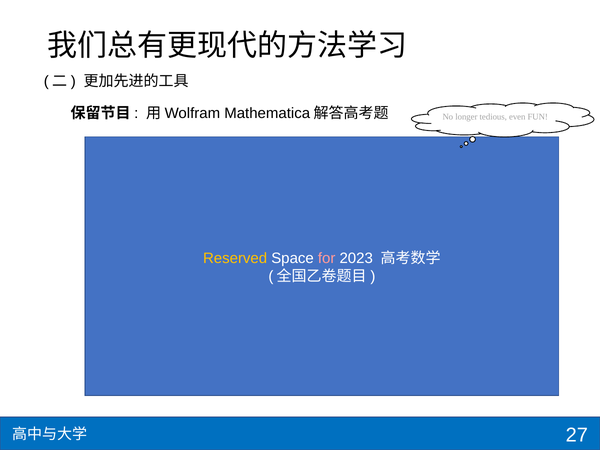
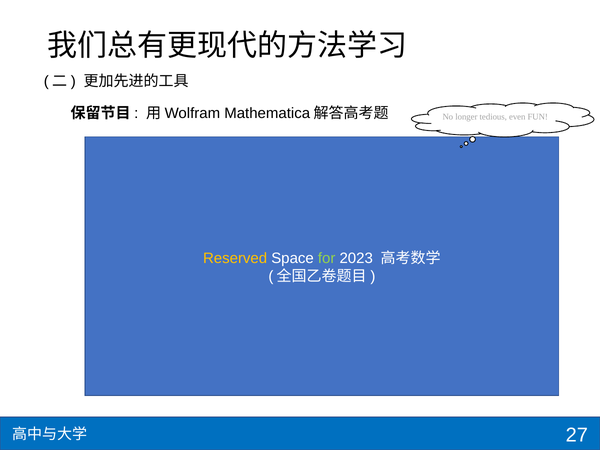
for colour: pink -> light green
